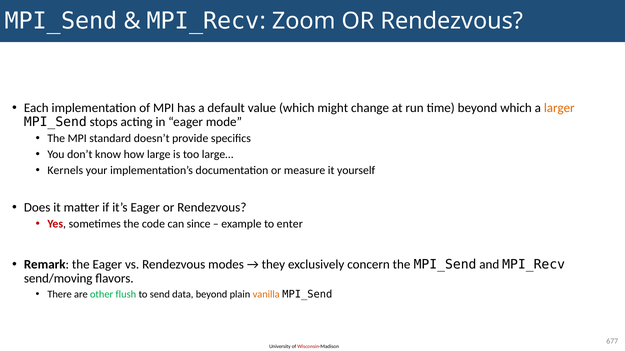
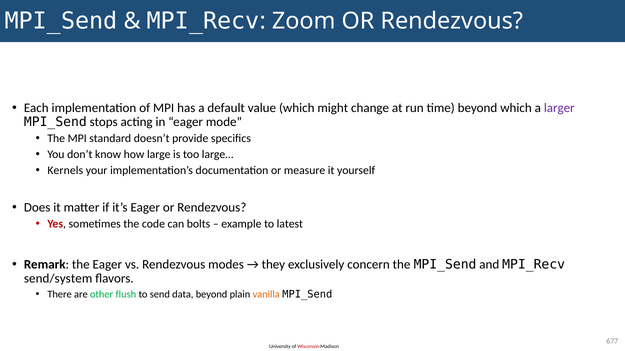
larger colour: orange -> purple
since: since -> bolts
enter: enter -> latest
send/moving: send/moving -> send/system
